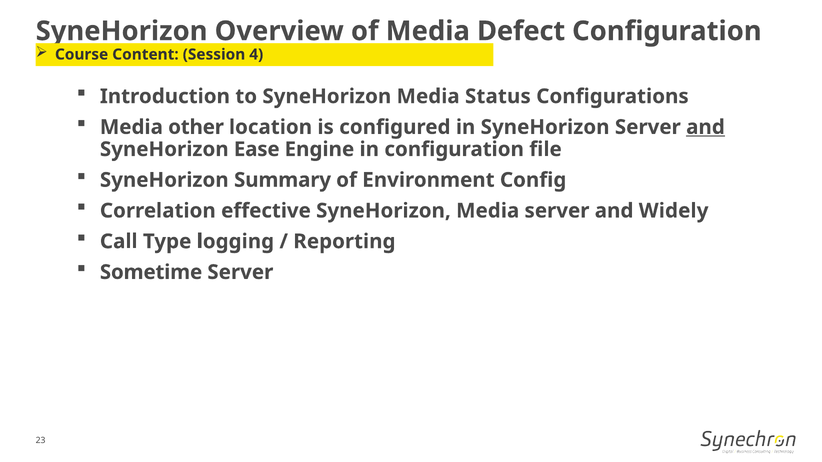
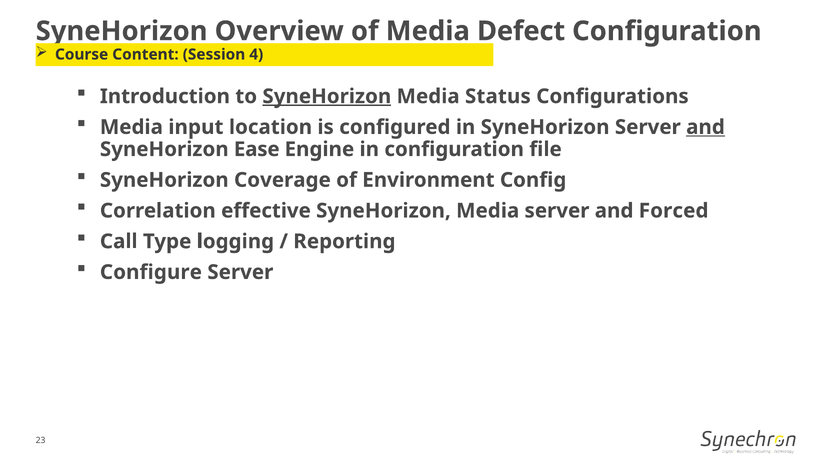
SyneHorizon at (327, 96) underline: none -> present
other: other -> input
Summary: Summary -> Coverage
Widely: Widely -> Forced
Sometime: Sometime -> Configure
